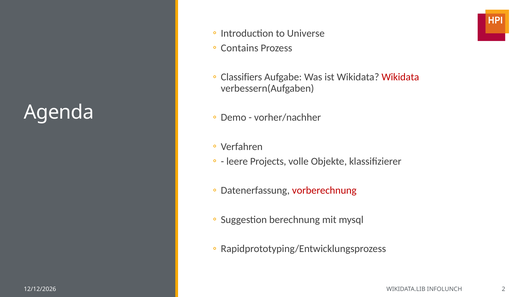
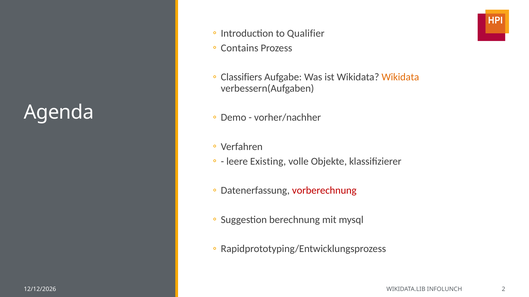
Universe: Universe -> Qualifier
Wikidata at (400, 77) colour: red -> orange
Projects: Projects -> Existing
